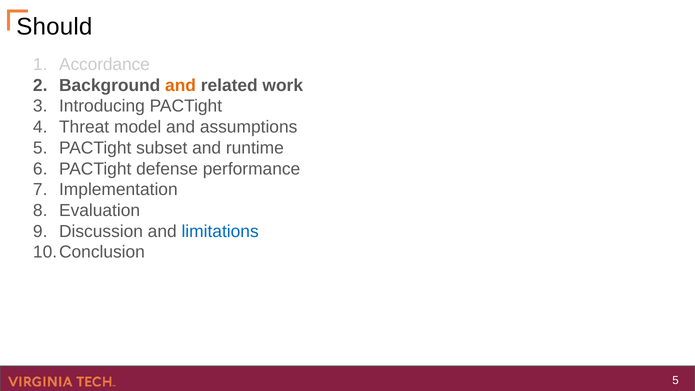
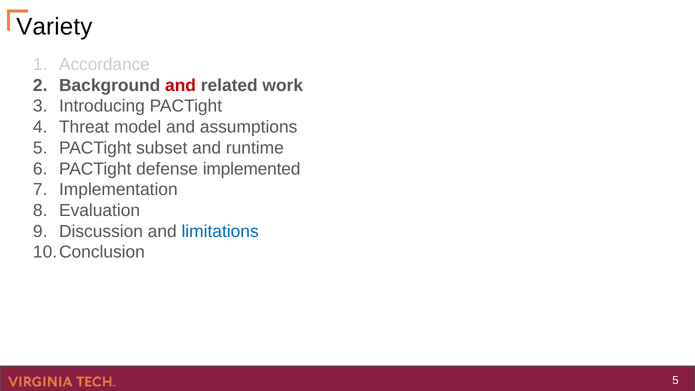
Should: Should -> Variety
and at (181, 85) colour: orange -> red
performance: performance -> implemented
